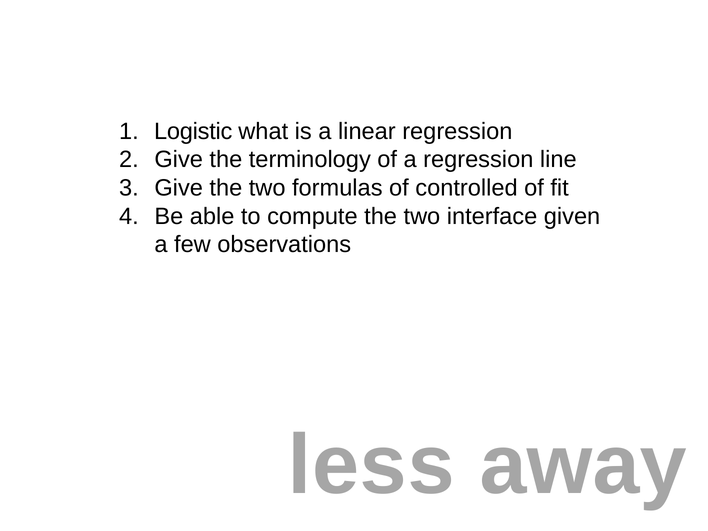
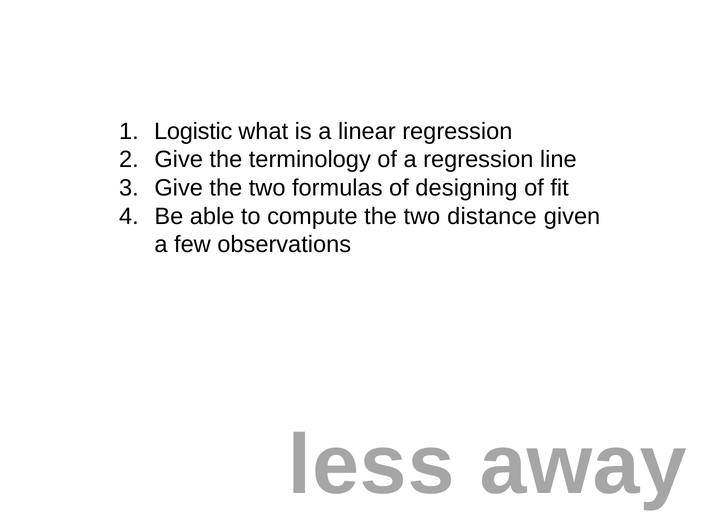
controlled: controlled -> designing
interface: interface -> distance
